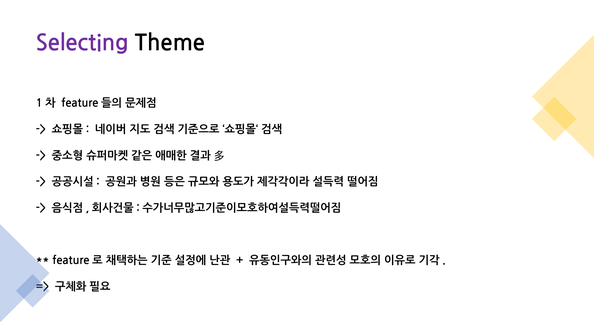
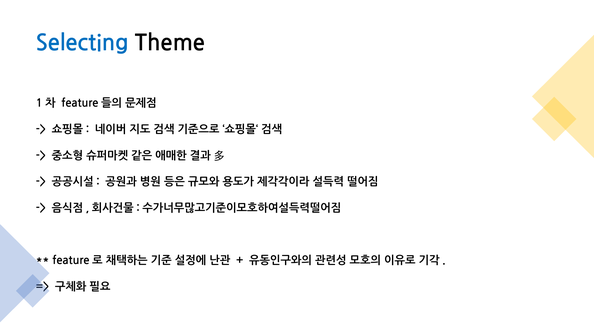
Selecting colour: purple -> blue
